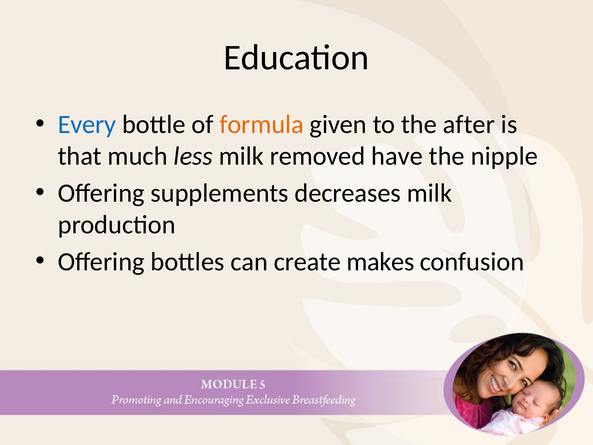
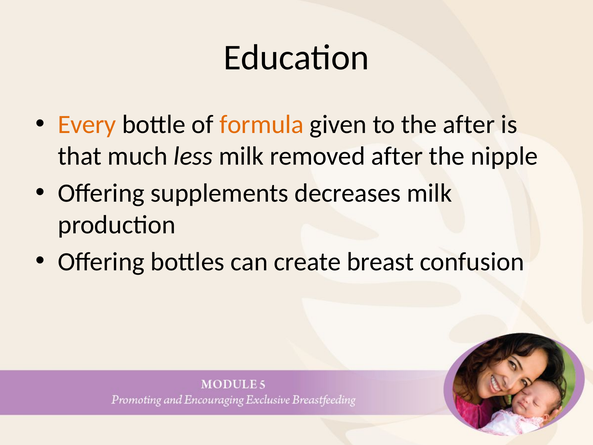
Every colour: blue -> orange
removed have: have -> after
makes: makes -> breast
